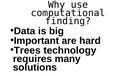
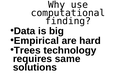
Important: Important -> Empirical
many: many -> same
